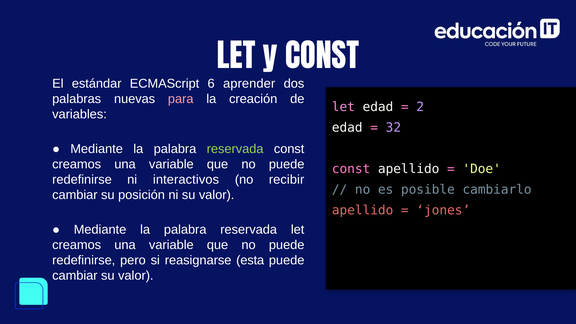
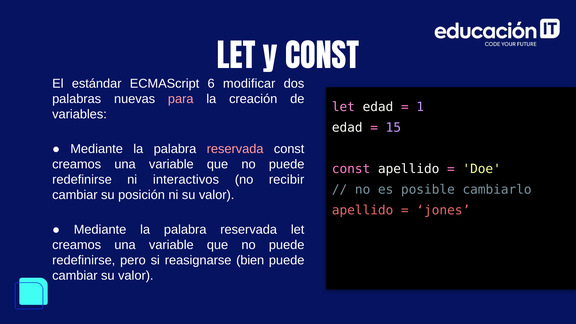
aprender: aprender -> modificar
2: 2 -> 1
32: 32 -> 15
reservada at (235, 149) colour: light green -> pink
esta: esta -> bien
